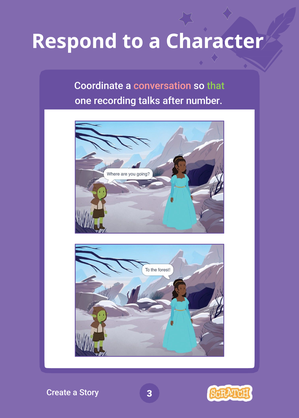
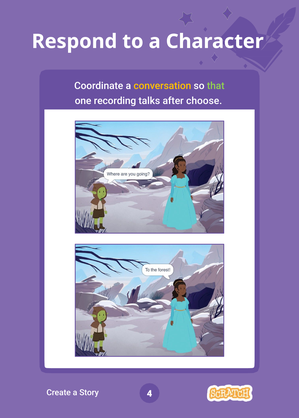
conversation colour: pink -> yellow
number: number -> choose
3: 3 -> 4
